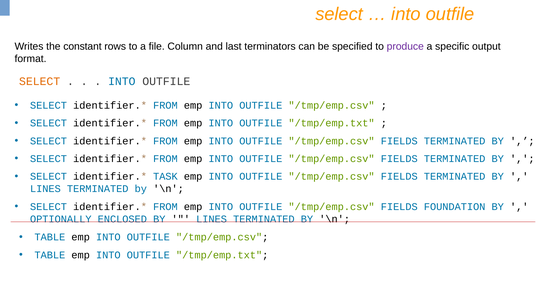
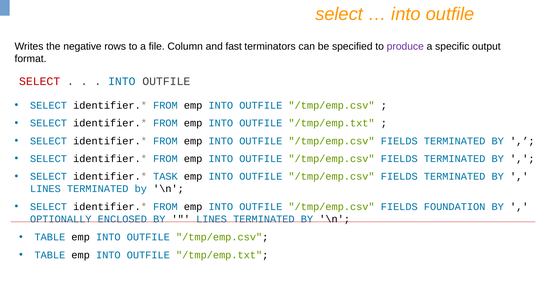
constant: constant -> negative
last: last -> fast
SELECT at (40, 81) colour: orange -> red
